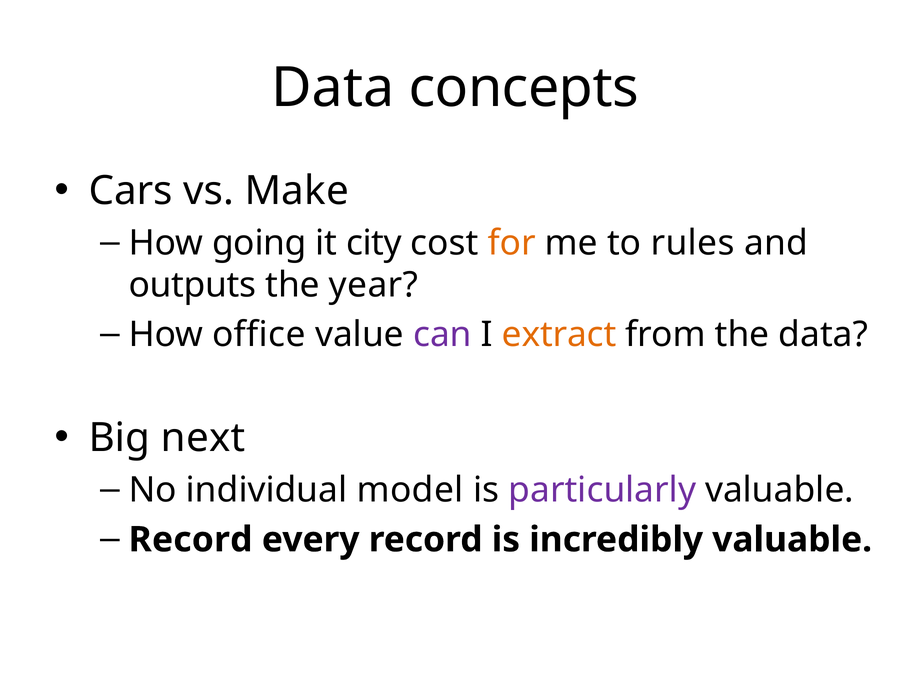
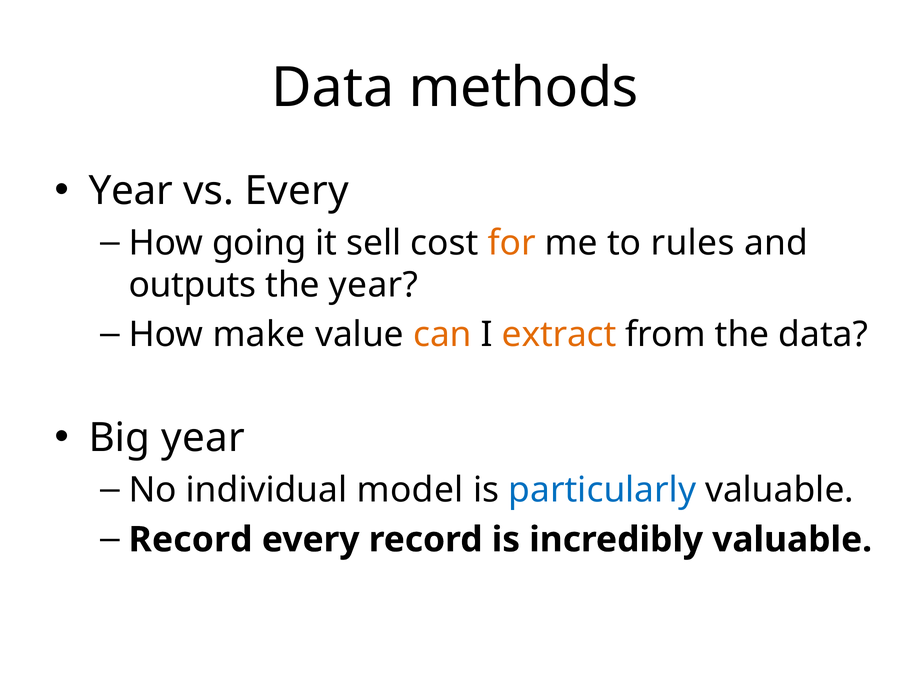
concepts: concepts -> methods
Cars at (131, 191): Cars -> Year
vs Make: Make -> Every
city: city -> sell
office: office -> make
can colour: purple -> orange
Big next: next -> year
particularly colour: purple -> blue
